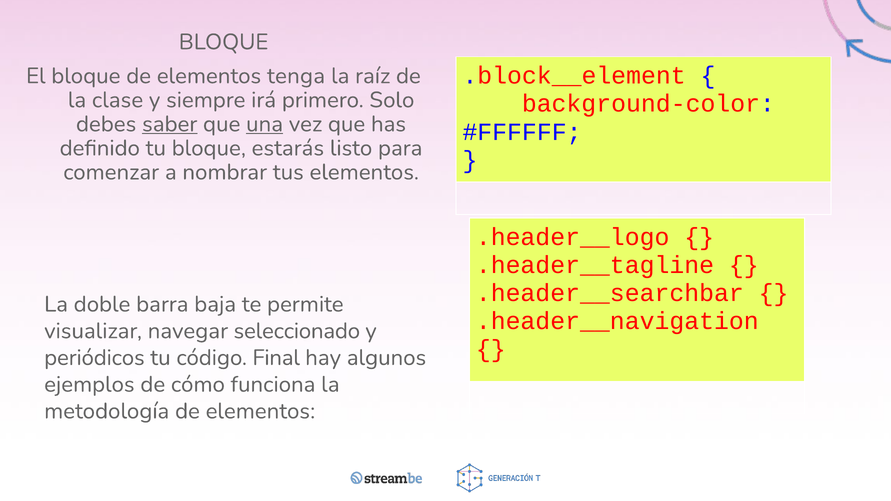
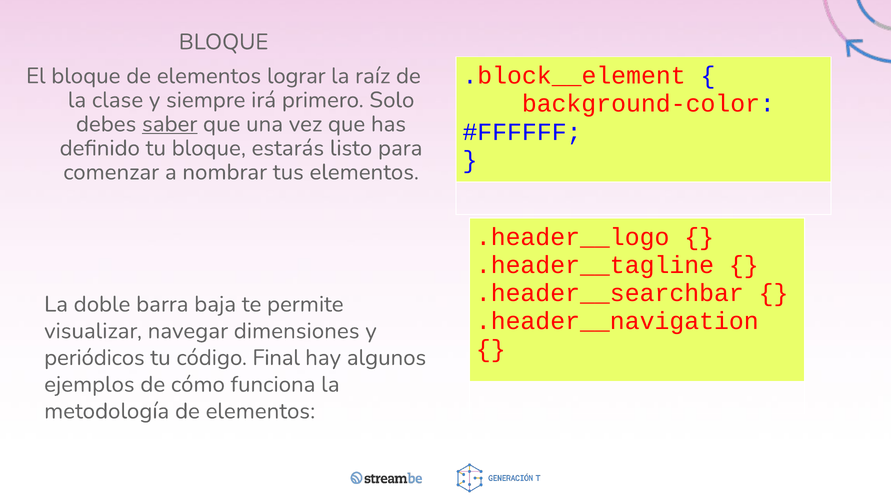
tenga: tenga -> lograr
una underline: present -> none
seleccionado: seleccionado -> dimensiones
